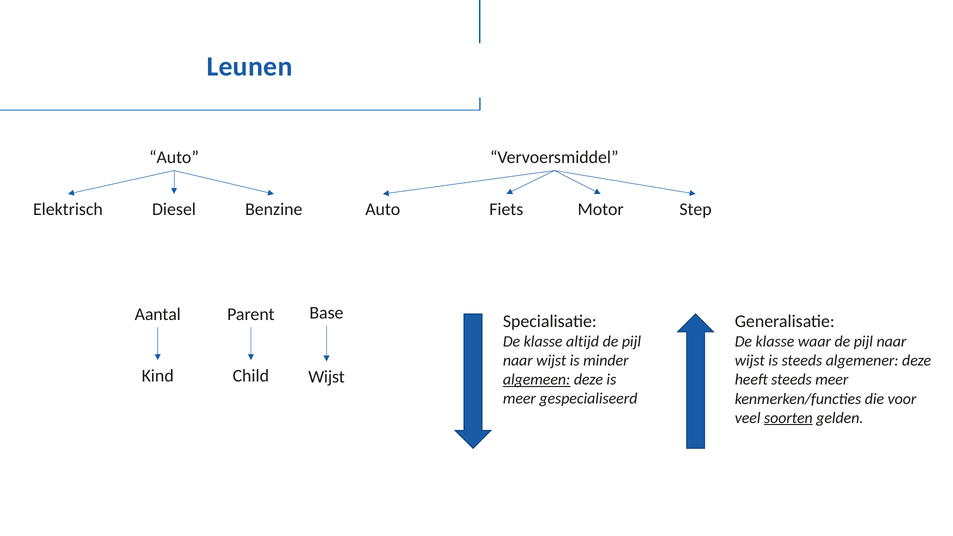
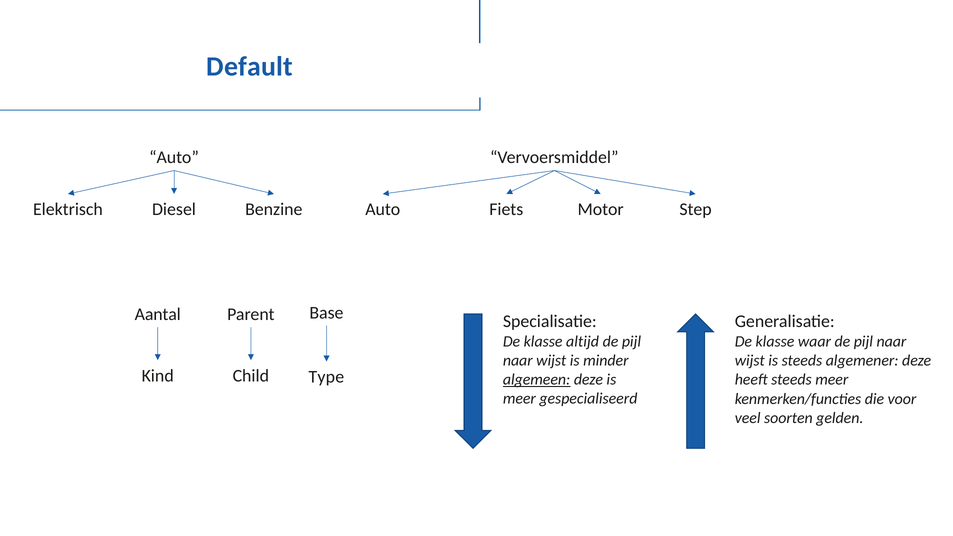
Leunen: Leunen -> Default
Wijst at (327, 377): Wijst -> Type
soorten underline: present -> none
